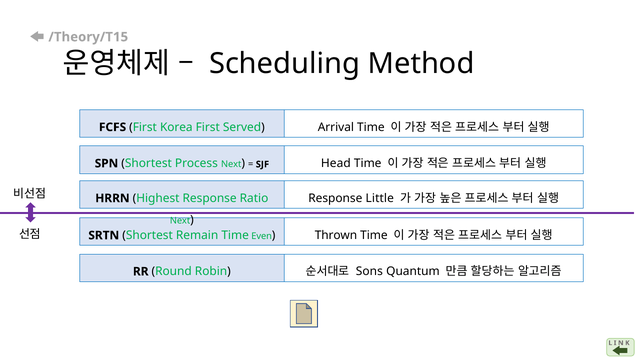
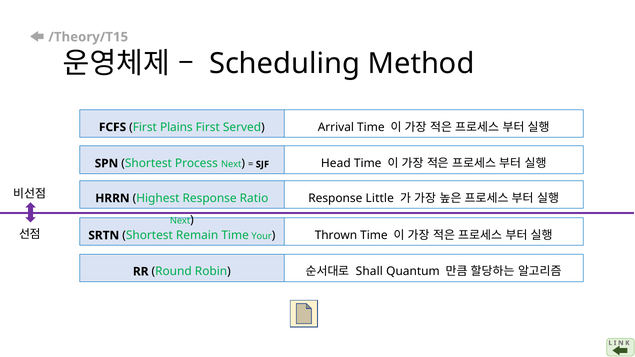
Korea: Korea -> Plains
Even: Even -> Your
Sons: Sons -> Shall
